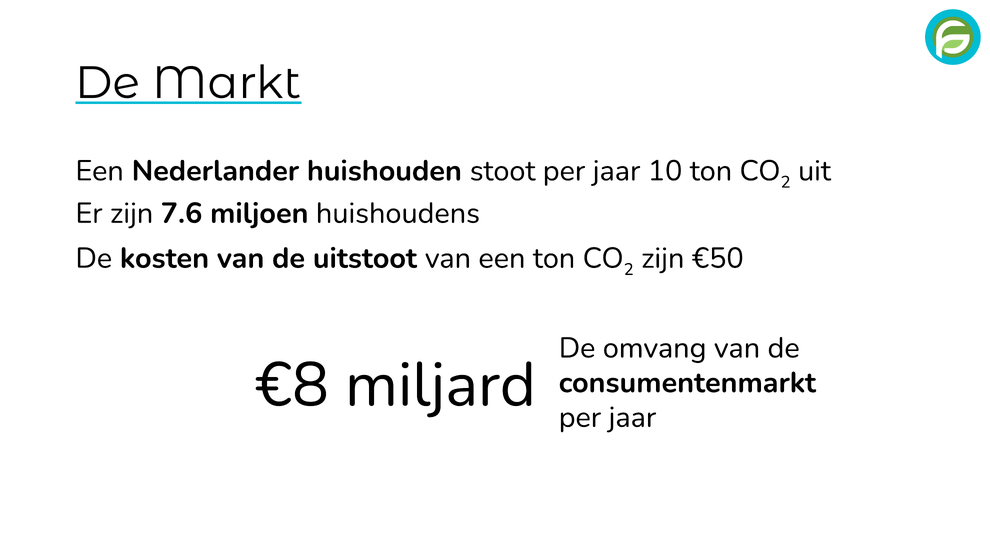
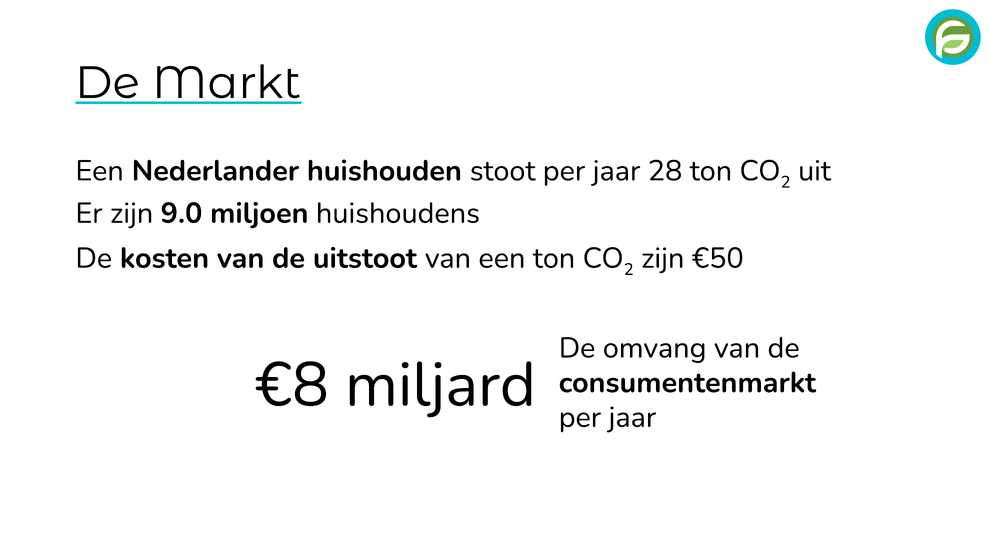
10: 10 -> 28
7.6: 7.6 -> 9.0
